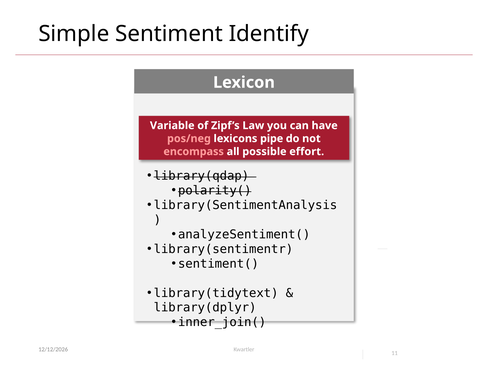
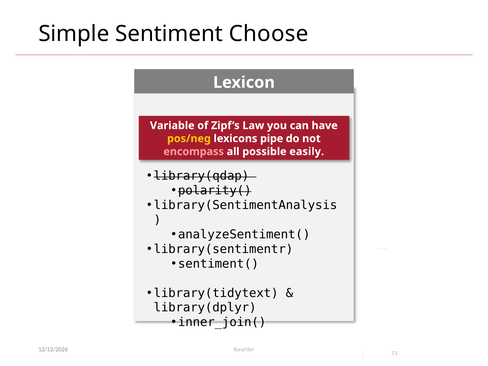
Identify: Identify -> Choose
pos/neg colour: pink -> yellow
effort: effort -> easily
